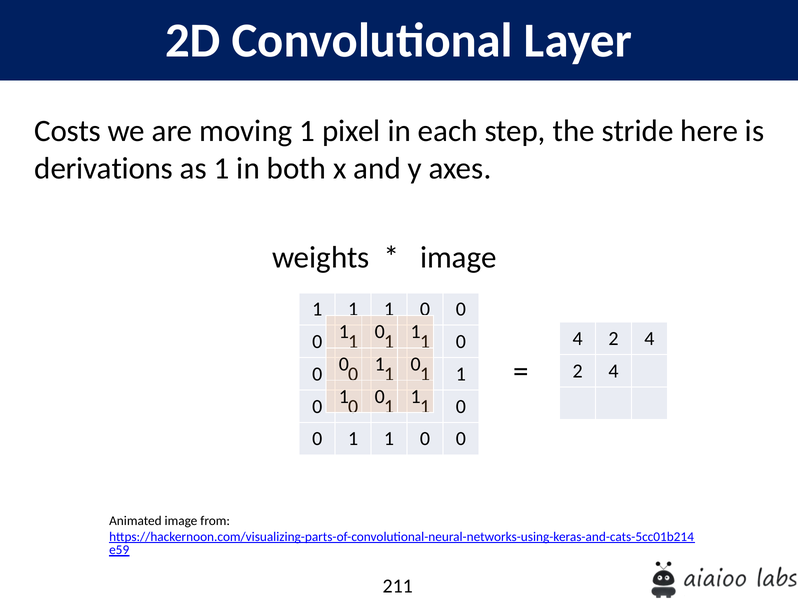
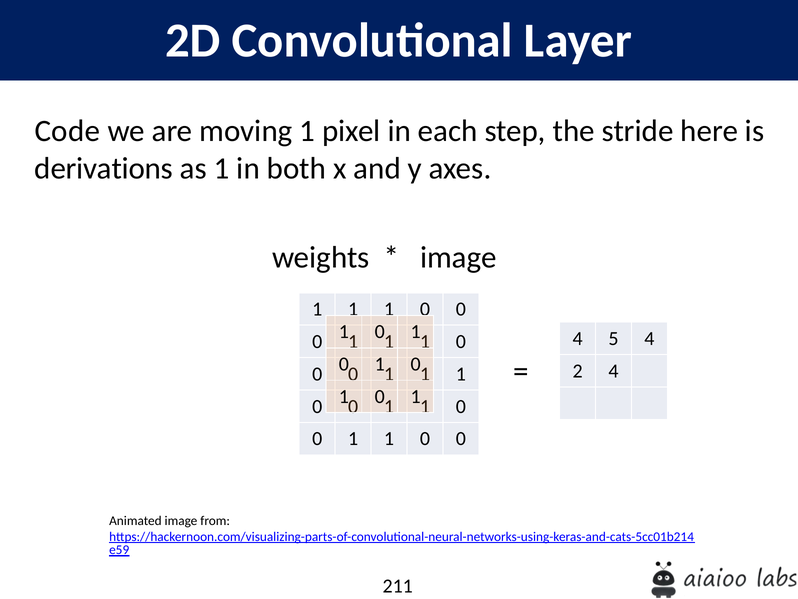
Costs: Costs -> Code
2 at (613, 338): 2 -> 5
